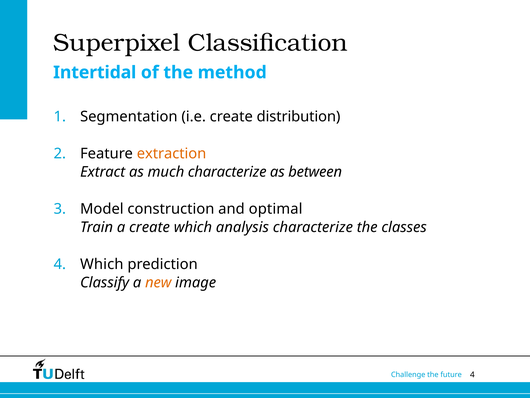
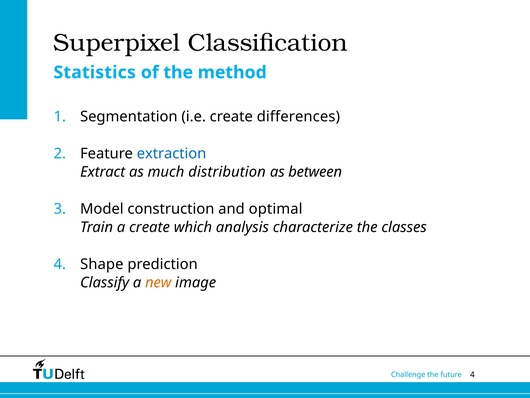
Intertidal: Intertidal -> Statistics
distribution: distribution -> differences
extraction colour: orange -> blue
much characterize: characterize -> distribution
Which at (102, 264): Which -> Shape
